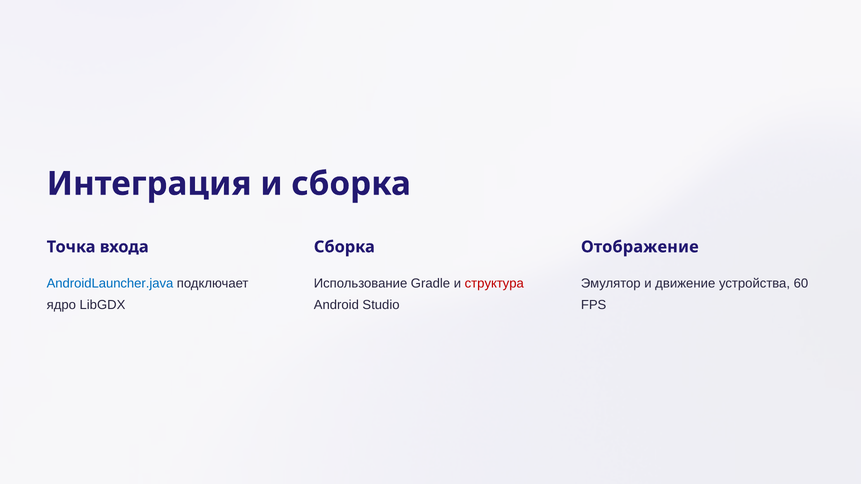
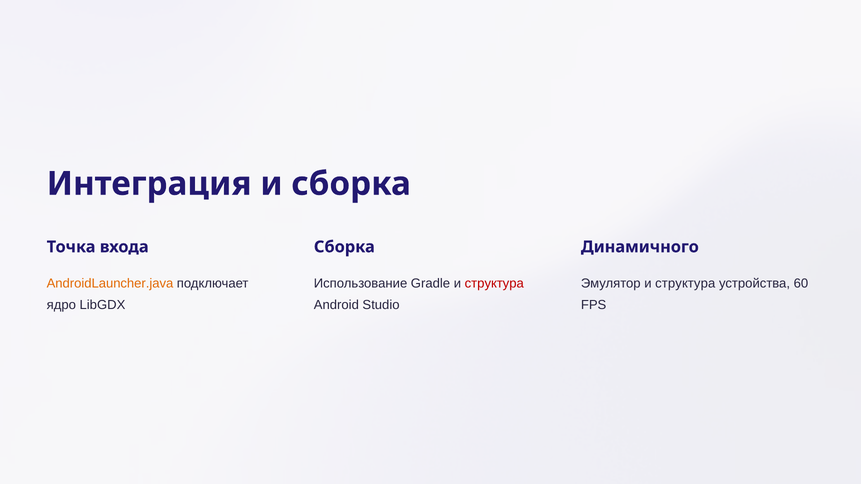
Отображение: Отображение -> Динамичного
AndroidLauncher.java colour: blue -> orange
Эмулятор и движение: движение -> структура
